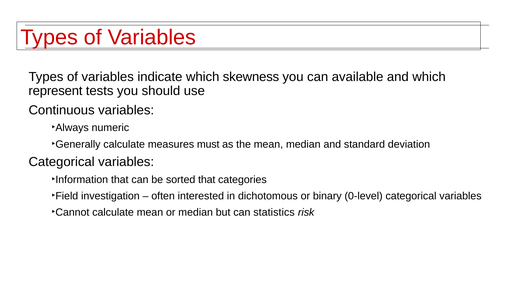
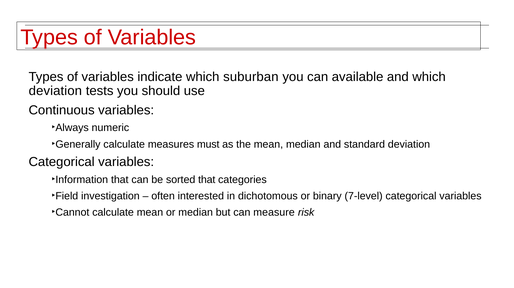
skewness: skewness -> suburban
represent at (55, 91): represent -> deviation
0-level: 0-level -> 7-level
statistics: statistics -> measure
